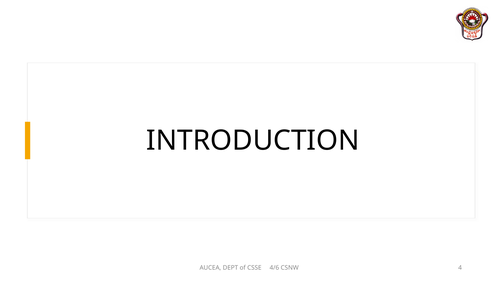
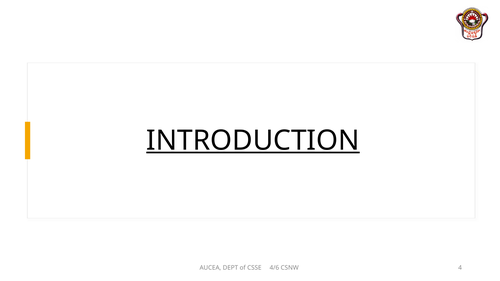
INTRODUCTION underline: none -> present
